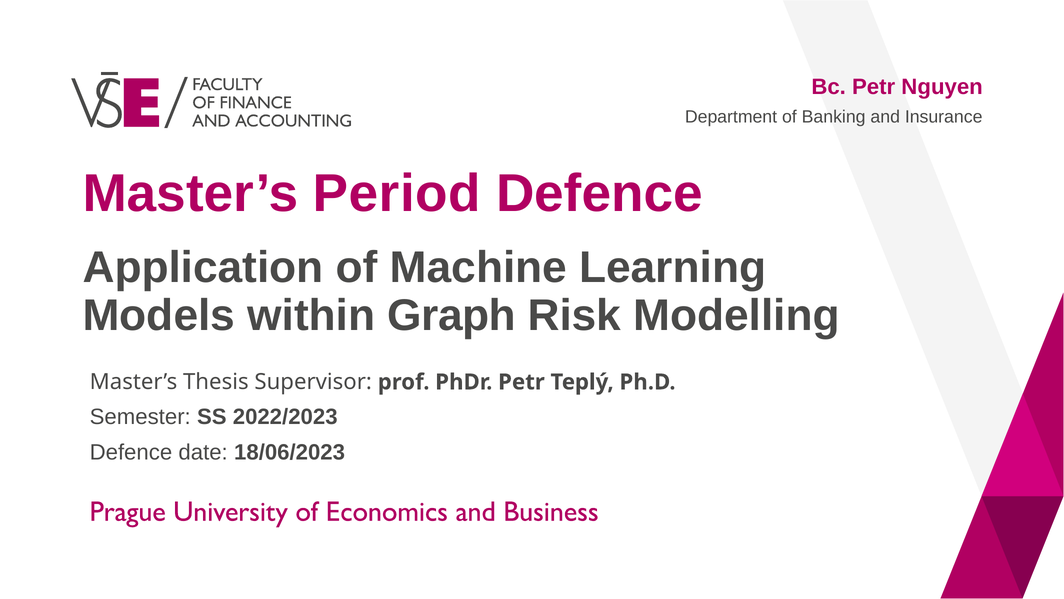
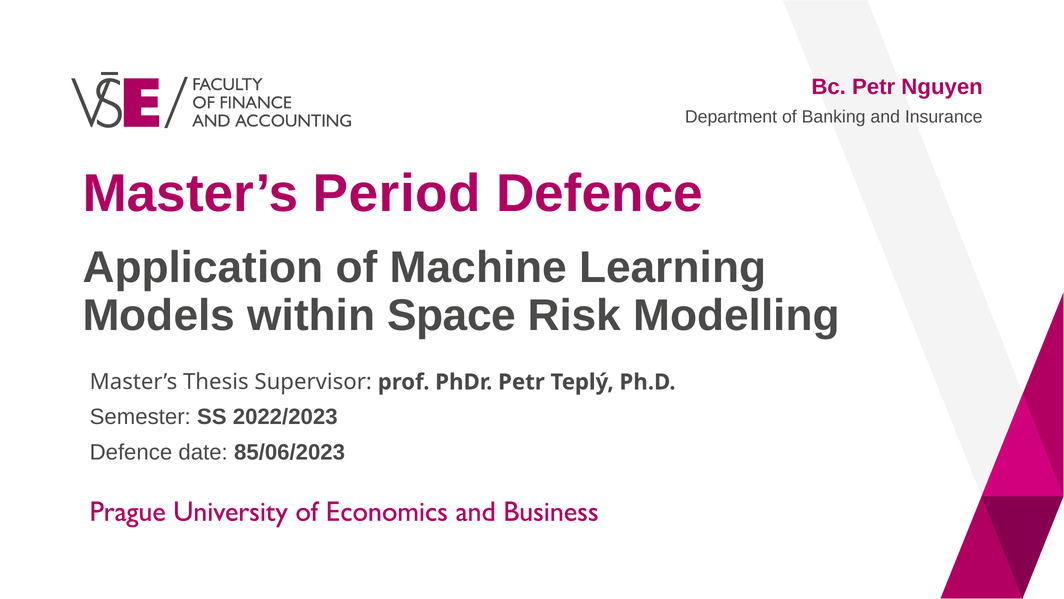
Graph: Graph -> Space
18/06/2023: 18/06/2023 -> 85/06/2023
